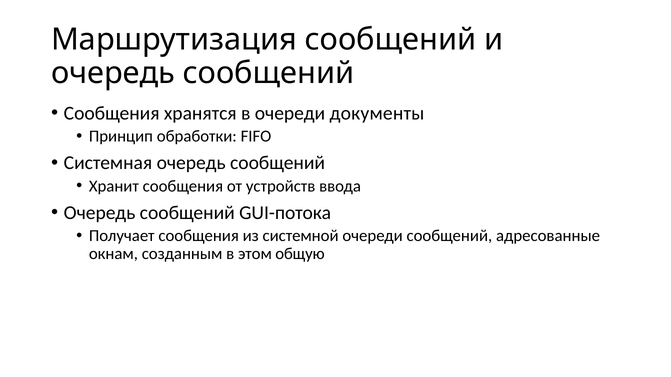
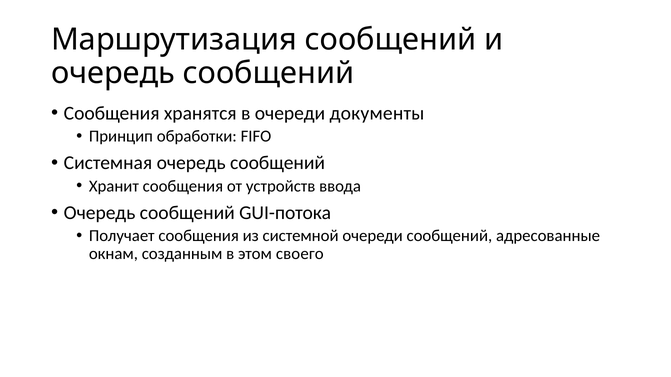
общую: общую -> своего
